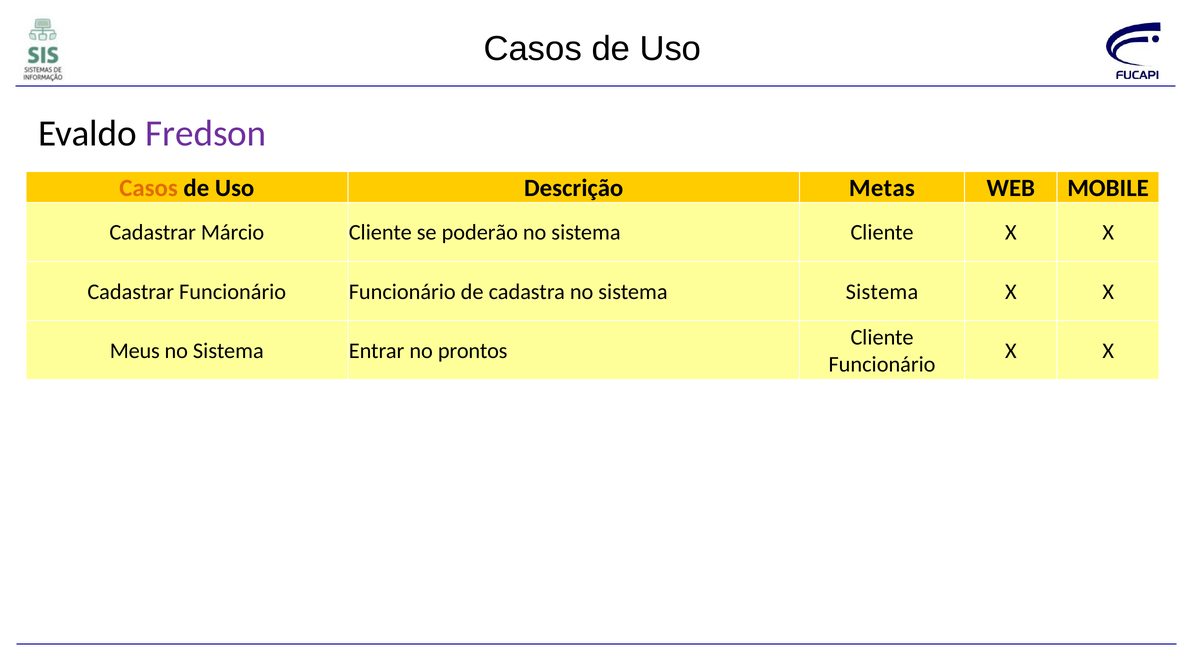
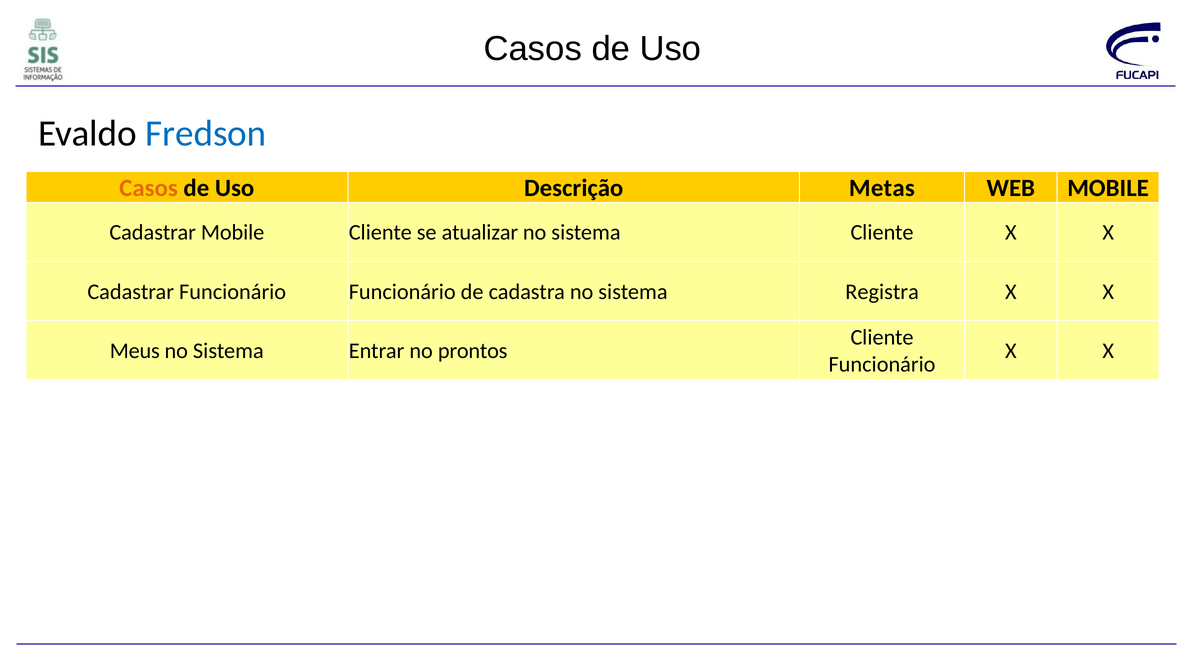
Fredson colour: purple -> blue
Cadastrar Márcio: Márcio -> Mobile
poderão: poderão -> atualizar
sistema Sistema: Sistema -> Registra
